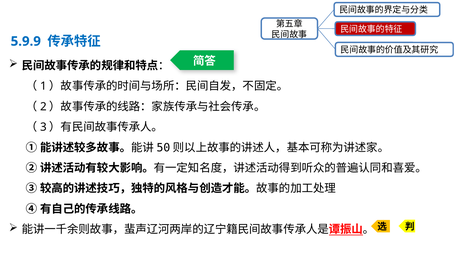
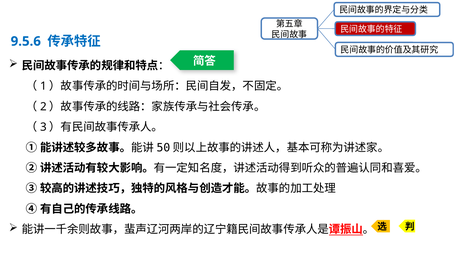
5.9.9: 5.9.9 -> 9.5.6
